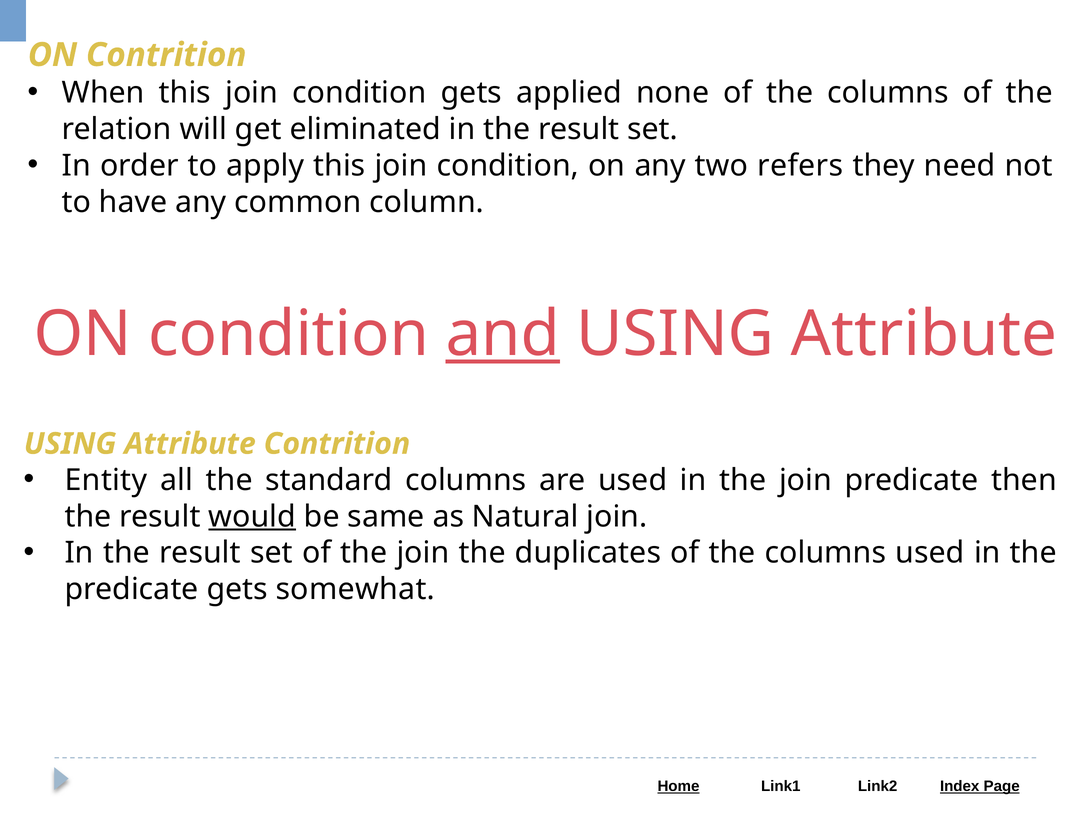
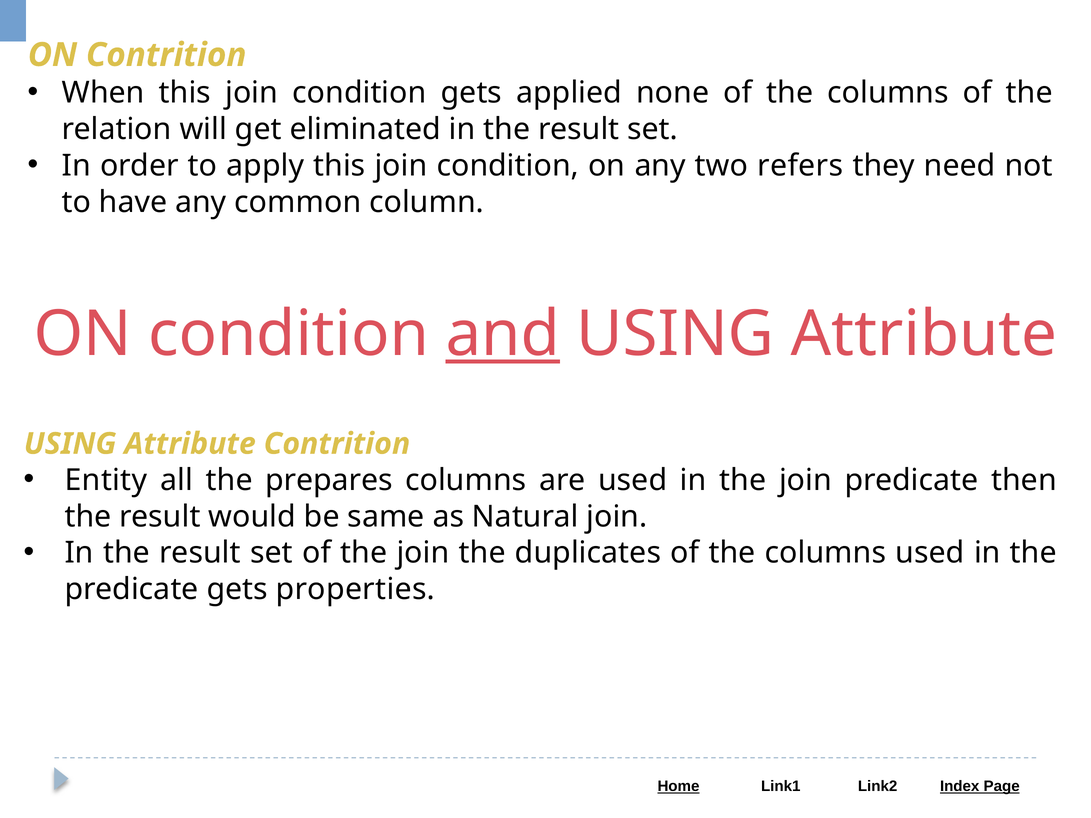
standard: standard -> prepares
would underline: present -> none
somewhat: somewhat -> properties
